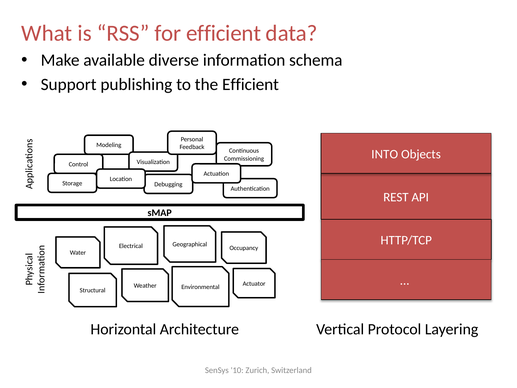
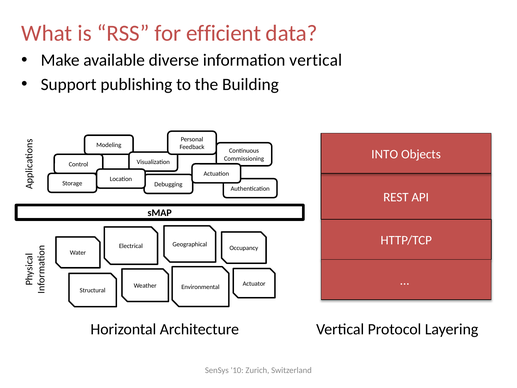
information schema: schema -> vertical
the Efficient: Efficient -> Building
